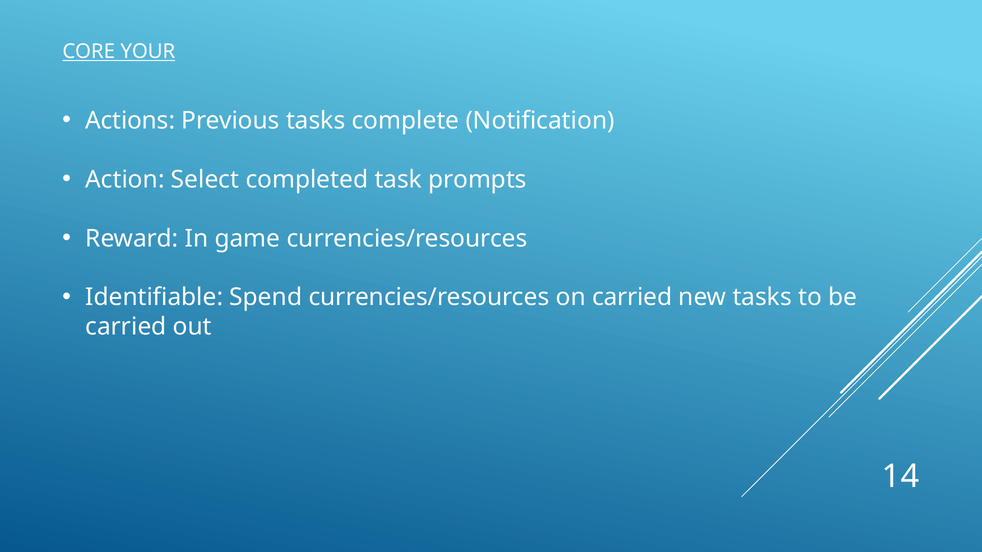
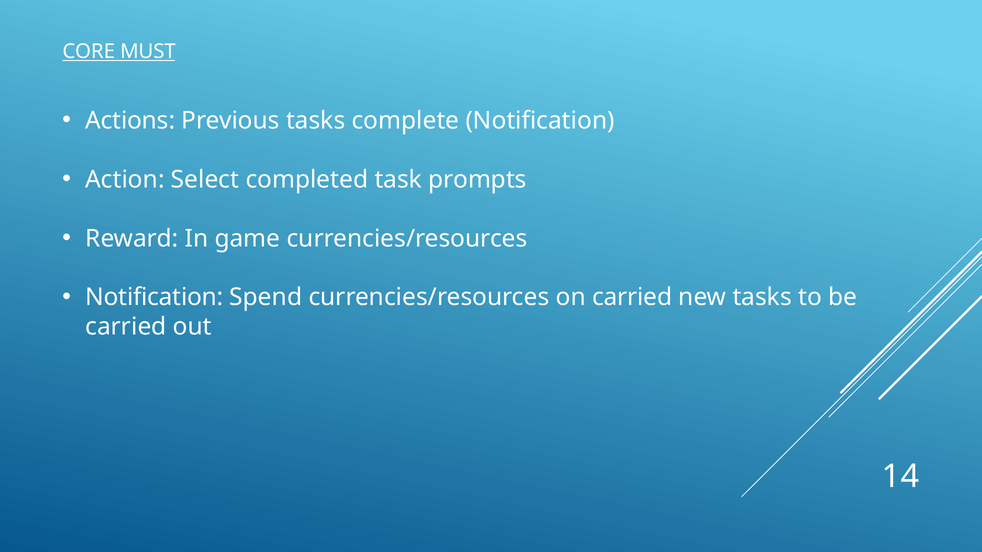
YOUR: YOUR -> MUST
Identifiable at (154, 298): Identifiable -> Notification
